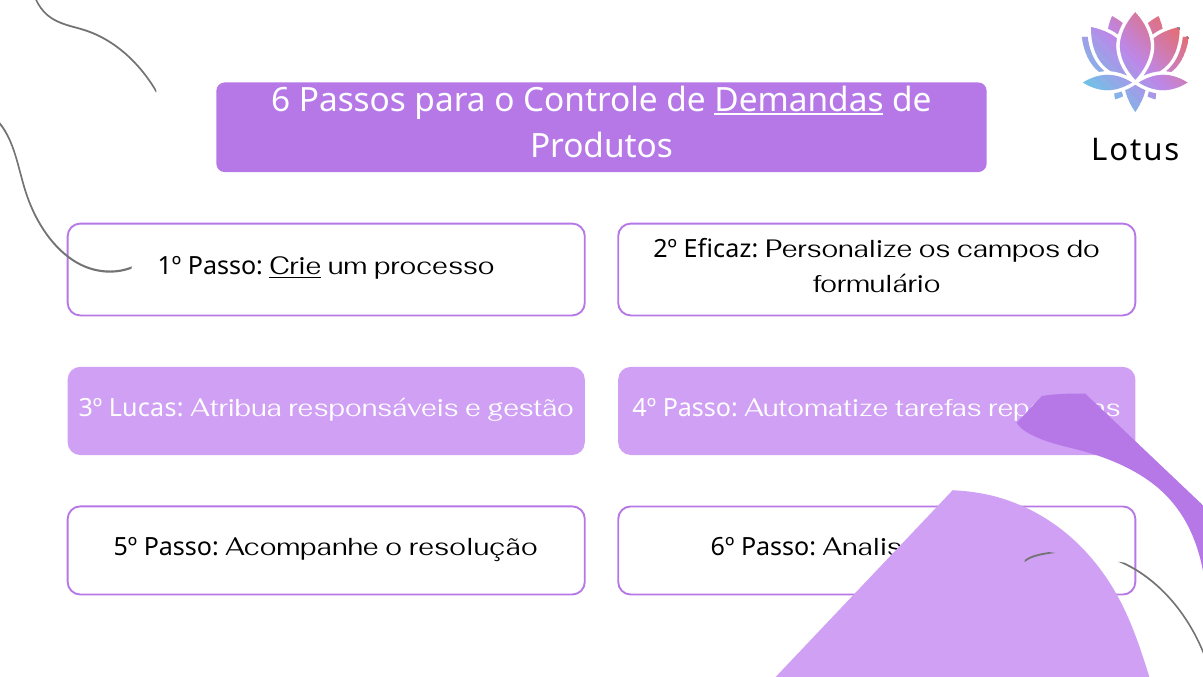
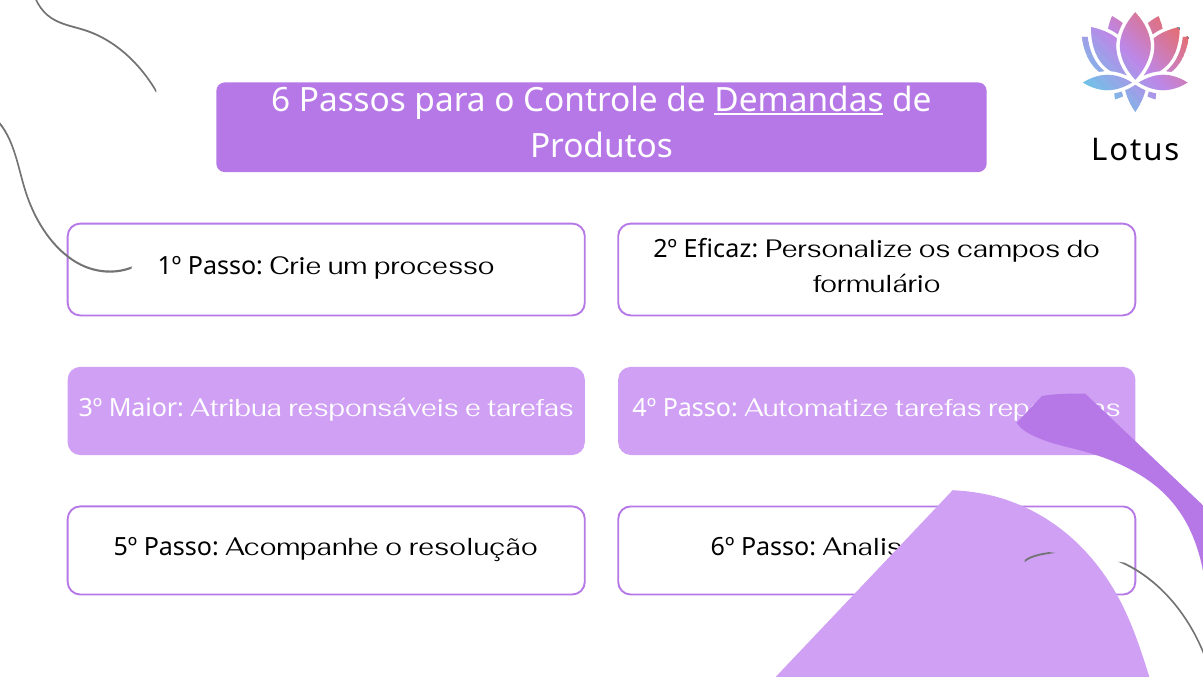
Crie underline: present -> none
Lucas: Lucas -> Maior
e gestão: gestão -> tarefas
